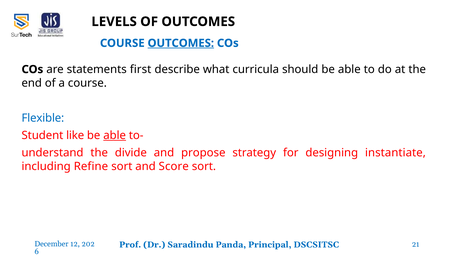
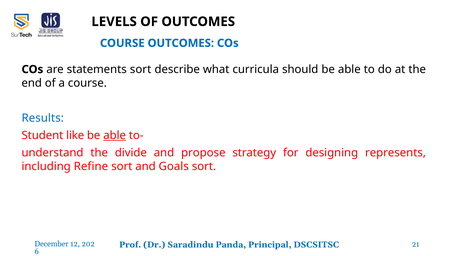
OUTCOMES at (181, 43) underline: present -> none
statements first: first -> sort
Flexible: Flexible -> Results
instantiate: instantiate -> represents
Score: Score -> Goals
